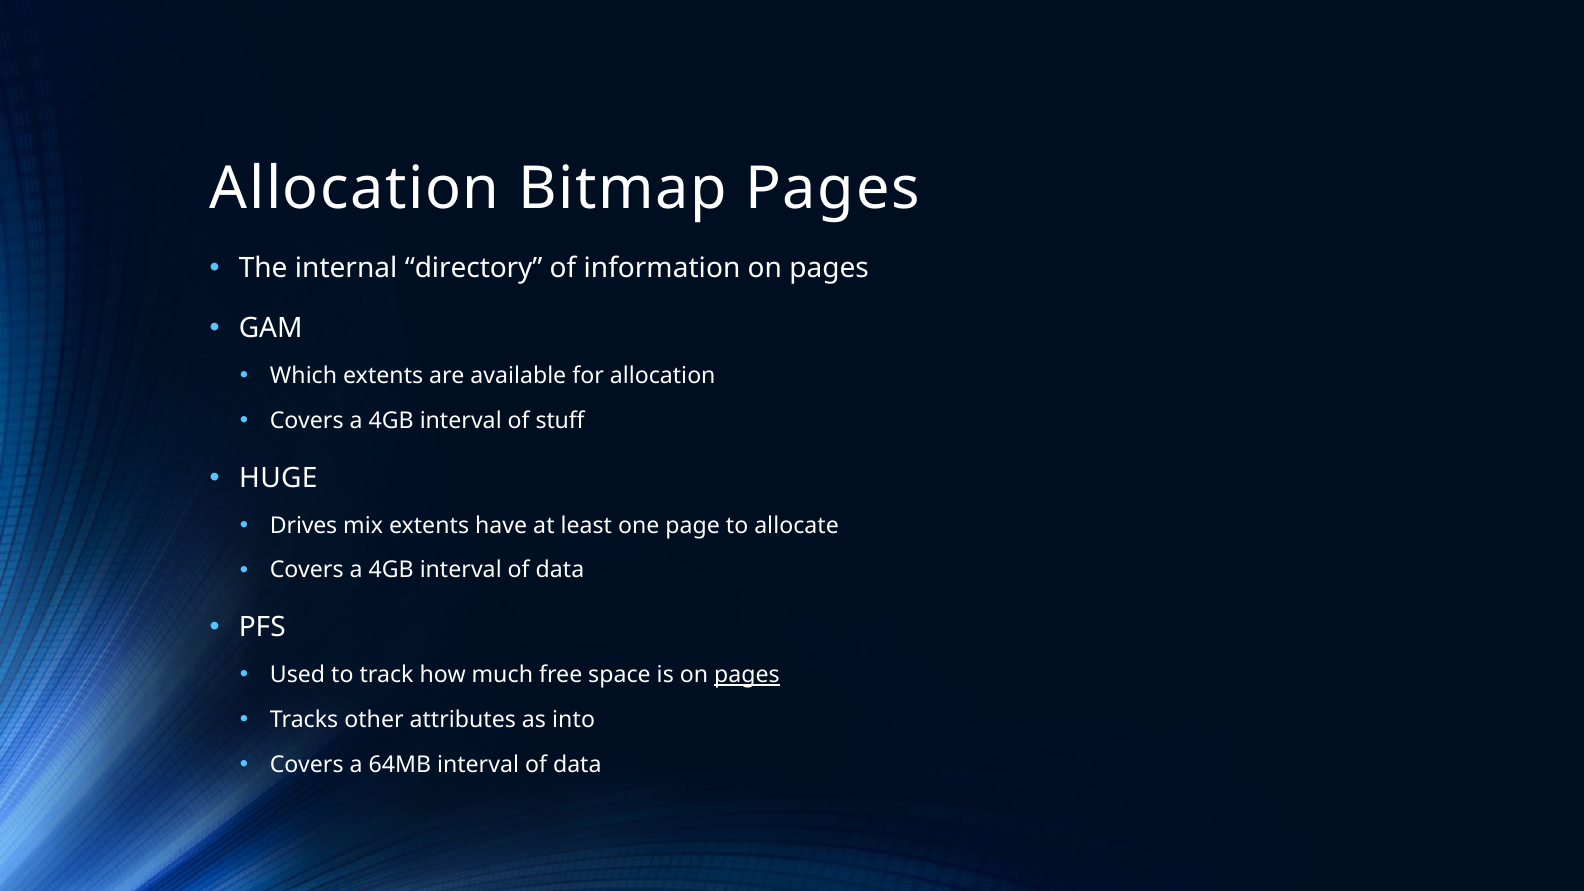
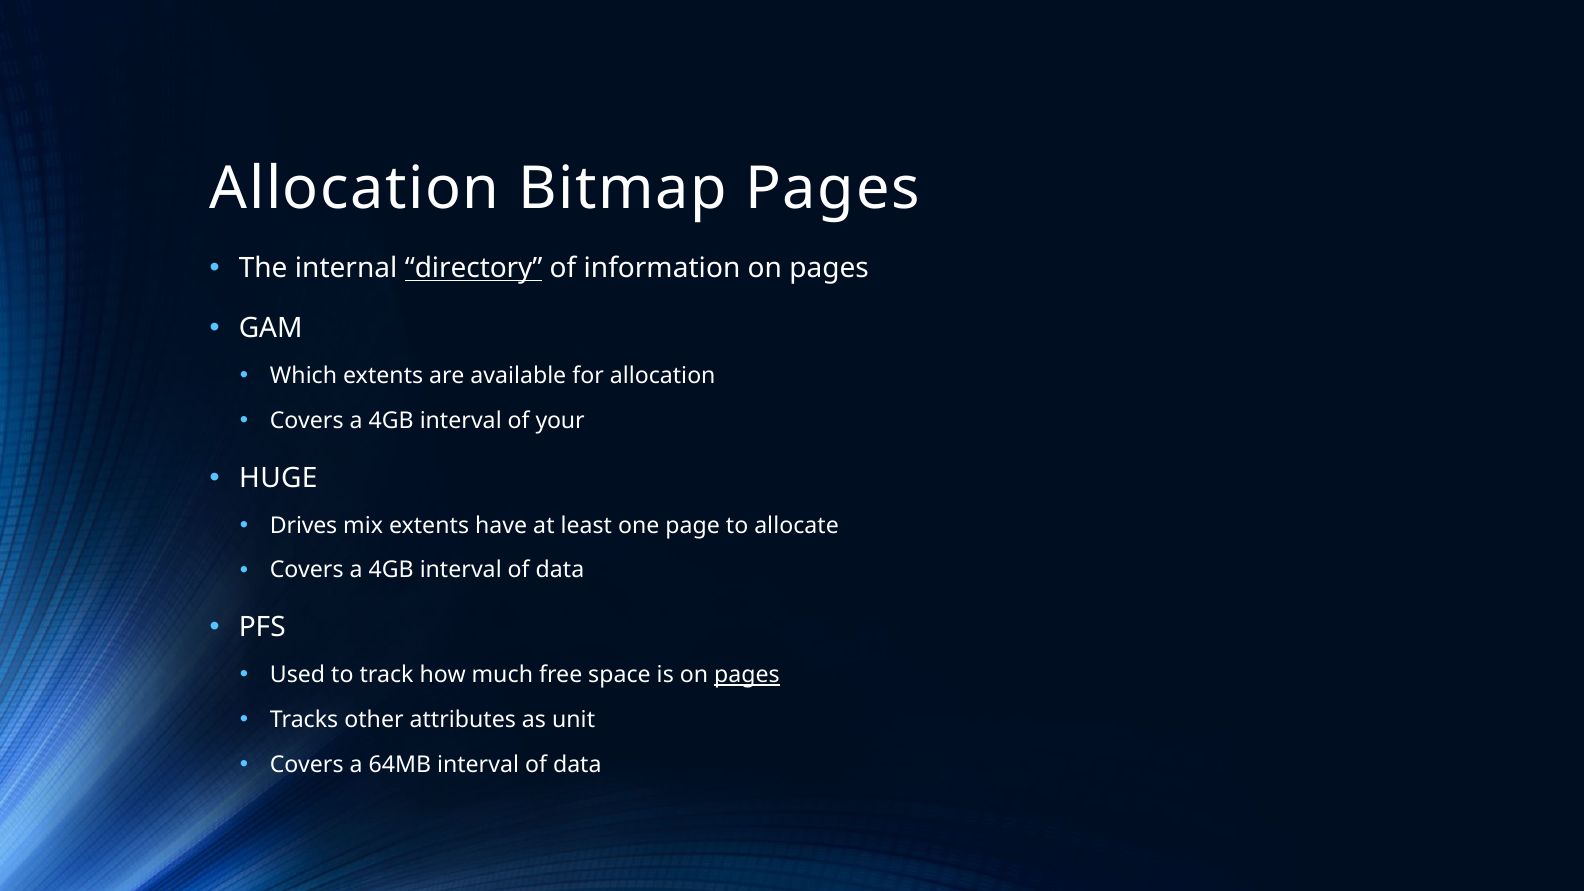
directory underline: none -> present
stuff: stuff -> your
into: into -> unit
